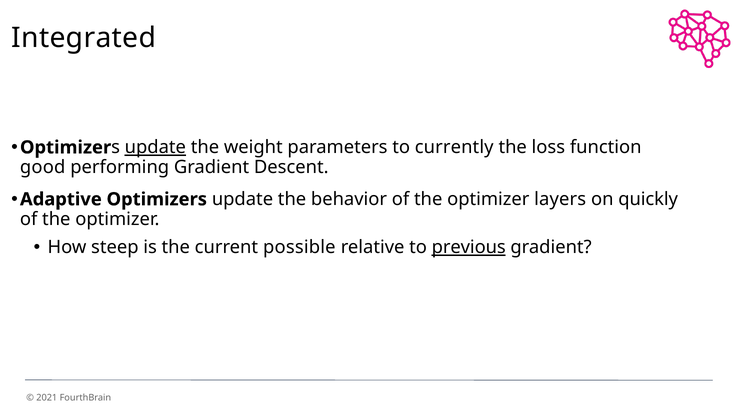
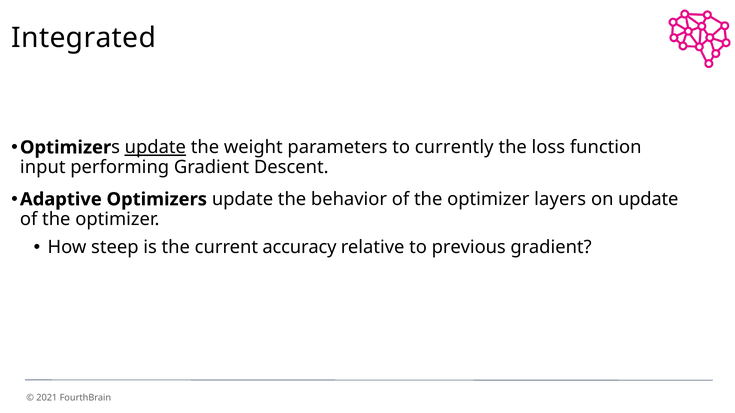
good: good -> input
on quickly: quickly -> update
possible: possible -> accuracy
previous underline: present -> none
